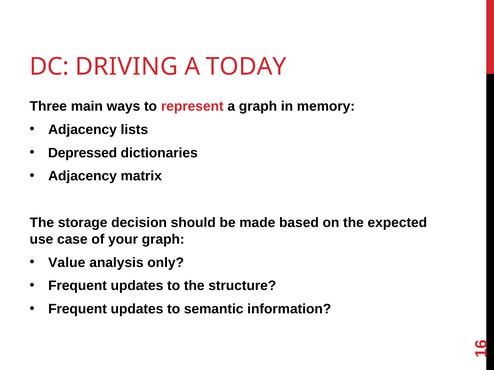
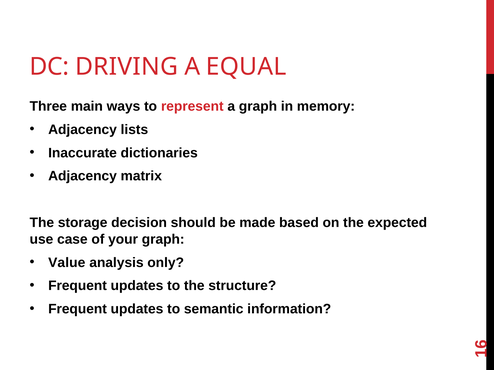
TODAY: TODAY -> EQUAL
Depressed: Depressed -> Inaccurate
